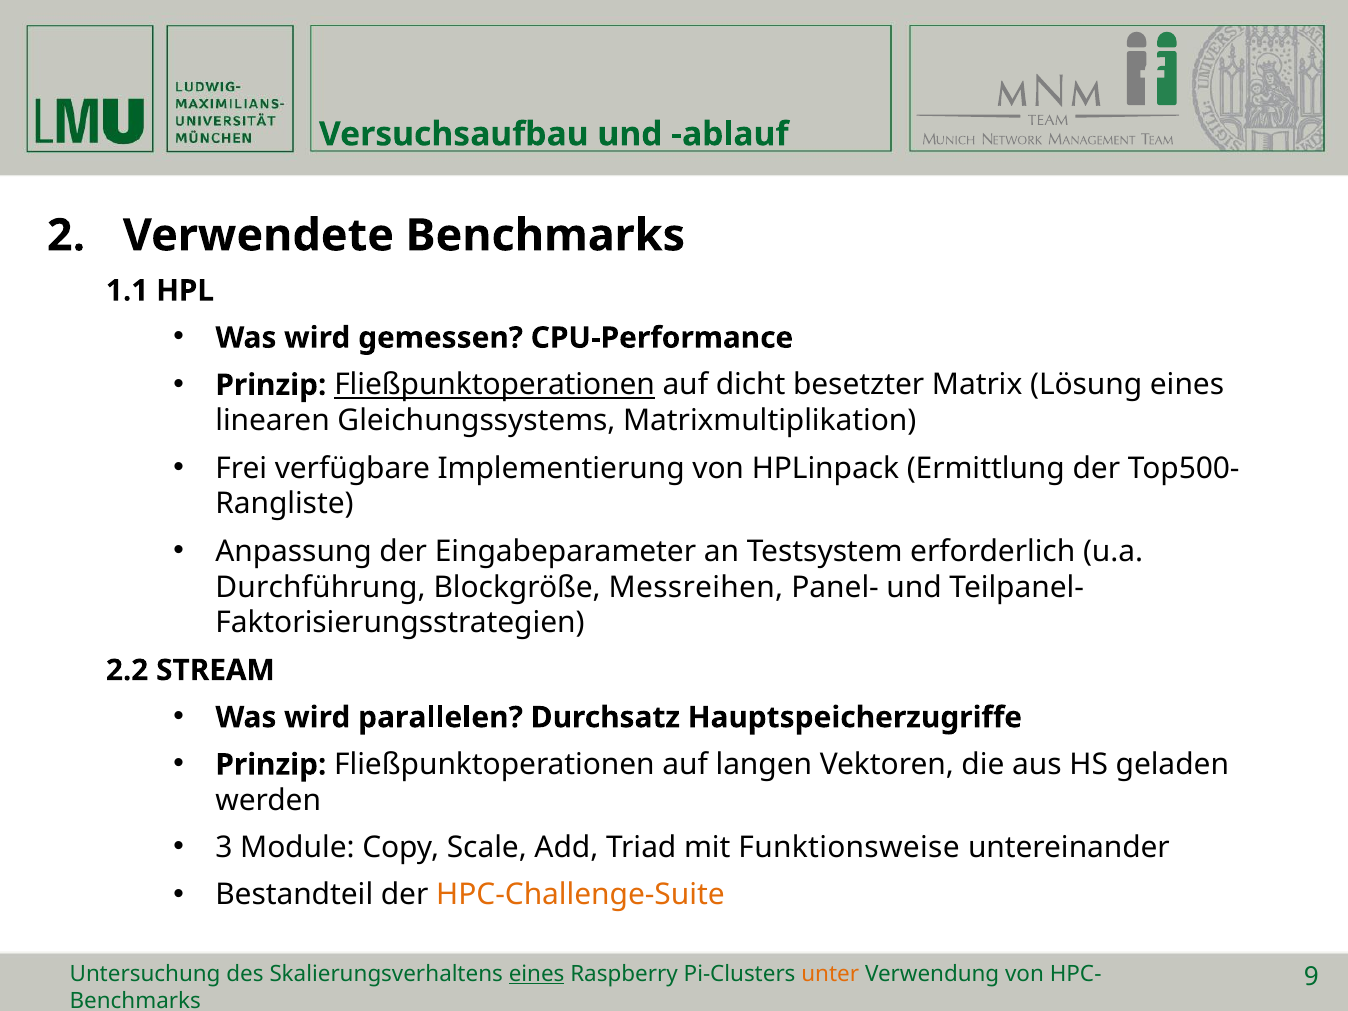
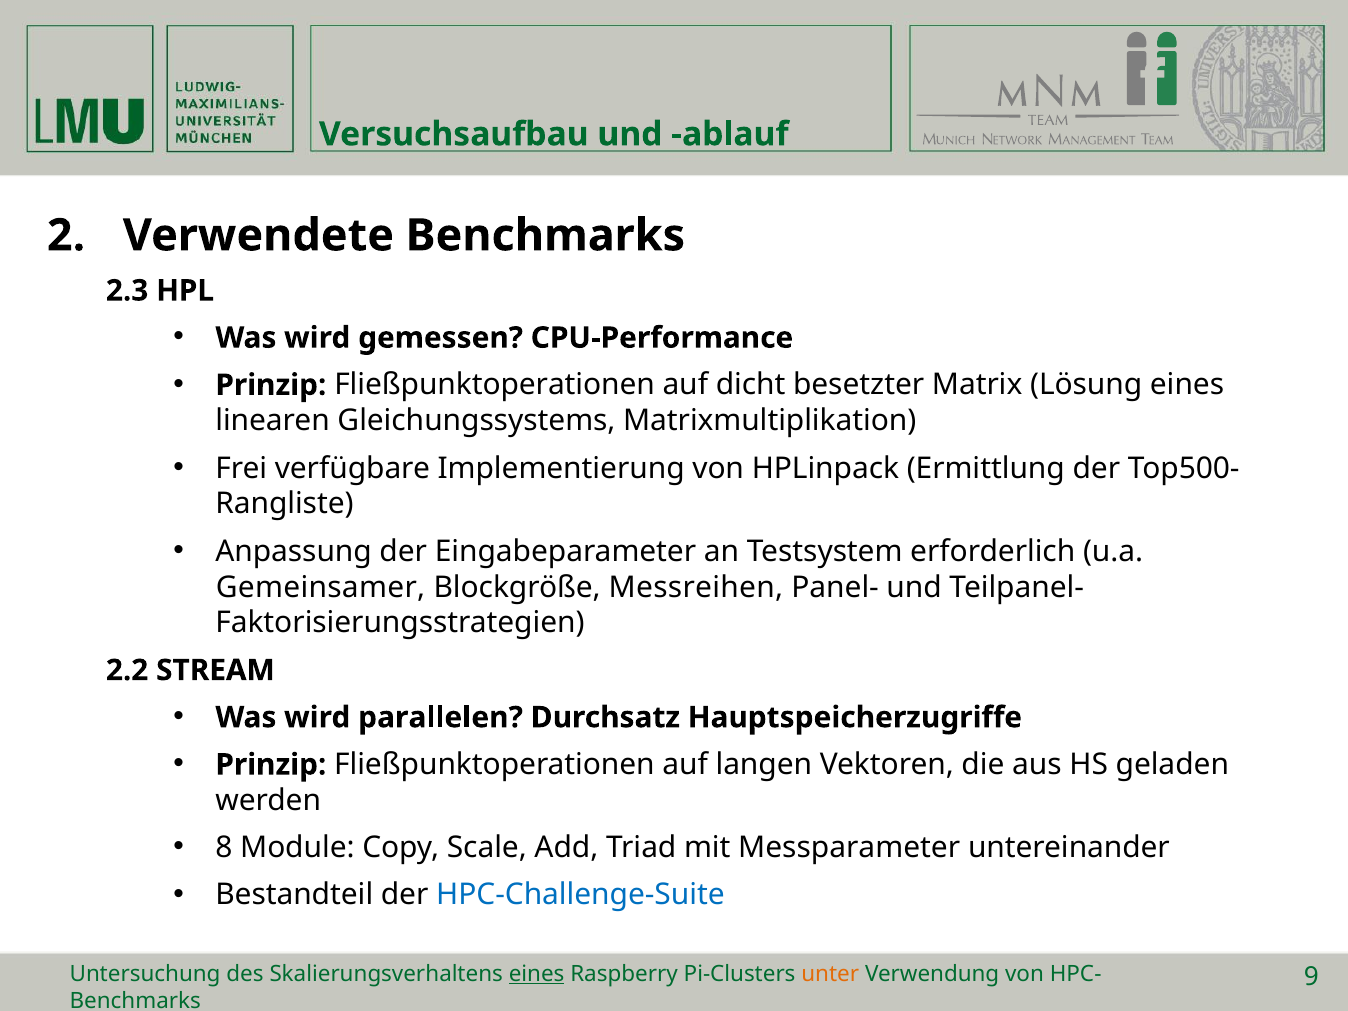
1.1: 1.1 -> 2.3
Fließpunktoperationen at (495, 385) underline: present -> none
Durchführung: Durchführung -> Gemeinsamer
3: 3 -> 8
Funktionsweise: Funktionsweise -> Messparameter
HPC-Challenge-Suite colour: orange -> blue
